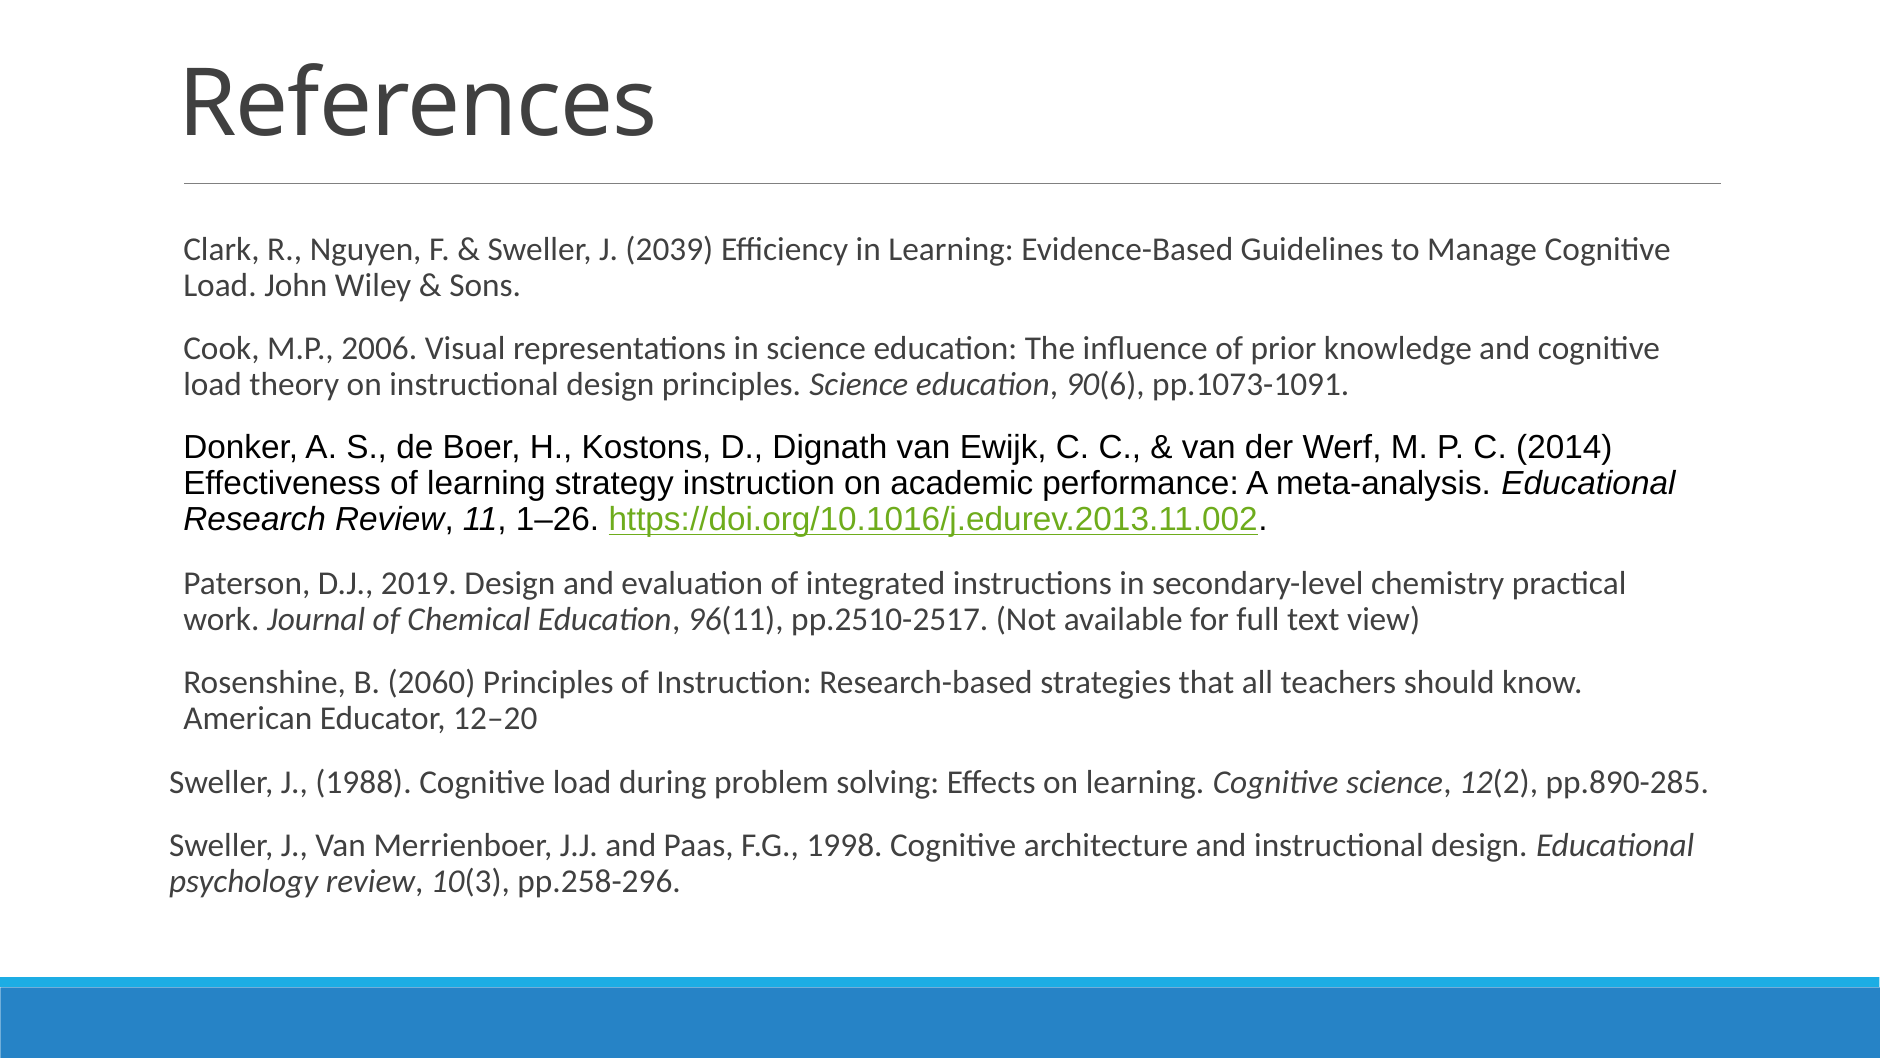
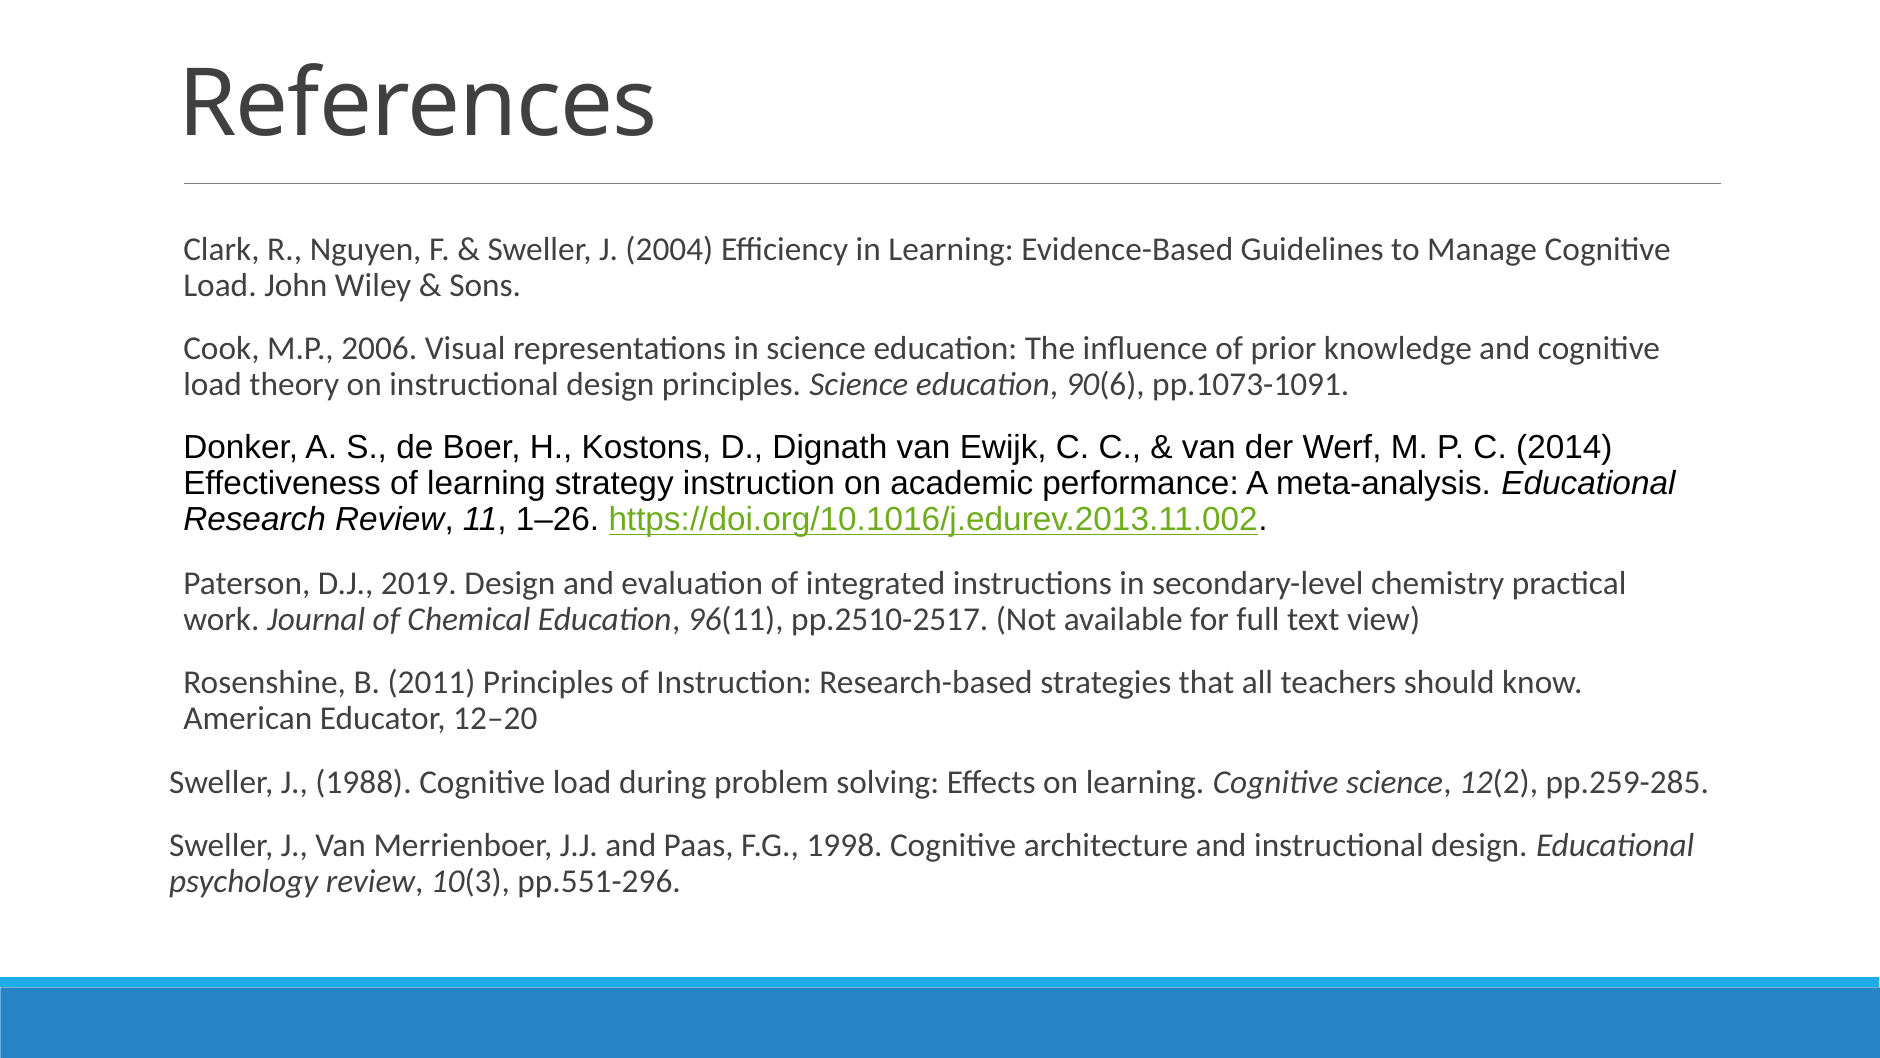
2039: 2039 -> 2004
2060: 2060 -> 2011
pp.890-285: pp.890-285 -> pp.259-285
pp.258-296: pp.258-296 -> pp.551-296
